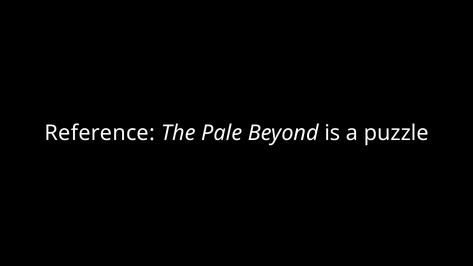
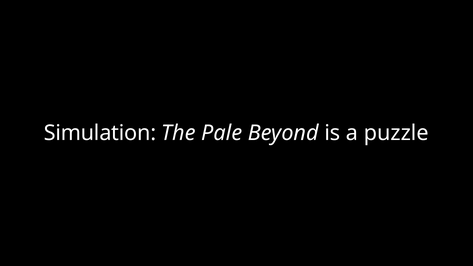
Reference: Reference -> Simulation
